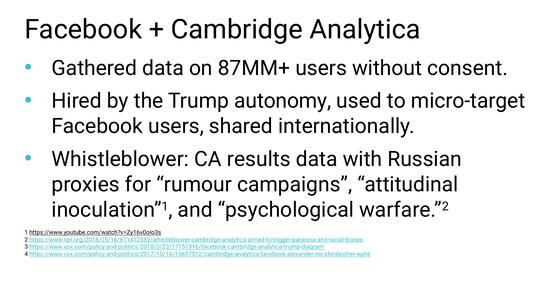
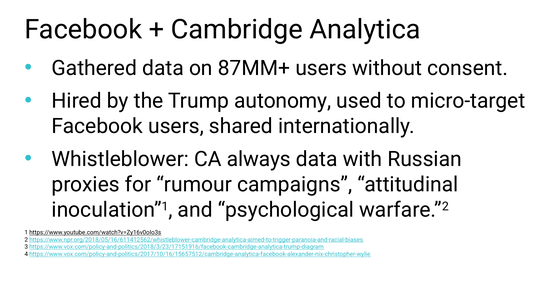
results: results -> always
